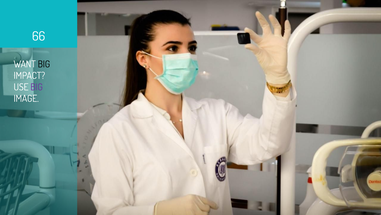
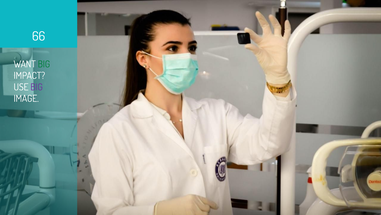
BIG at (44, 64) colour: black -> green
